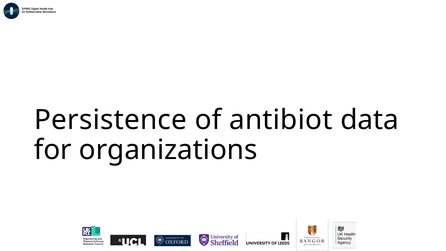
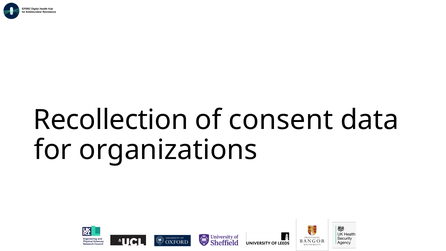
Persistence: Persistence -> Recollection
antibiot: antibiot -> consent
